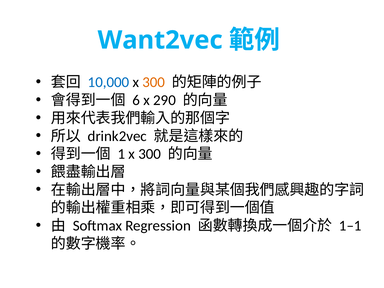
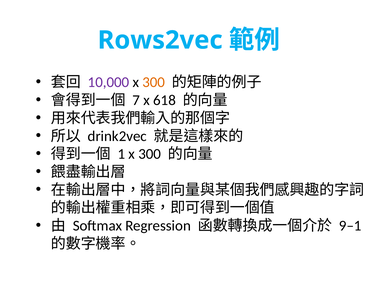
Want2vec: Want2vec -> Rows2vec
10,000 colour: blue -> purple
6: 6 -> 7
290: 290 -> 618
1–1: 1–1 -> 9–1
